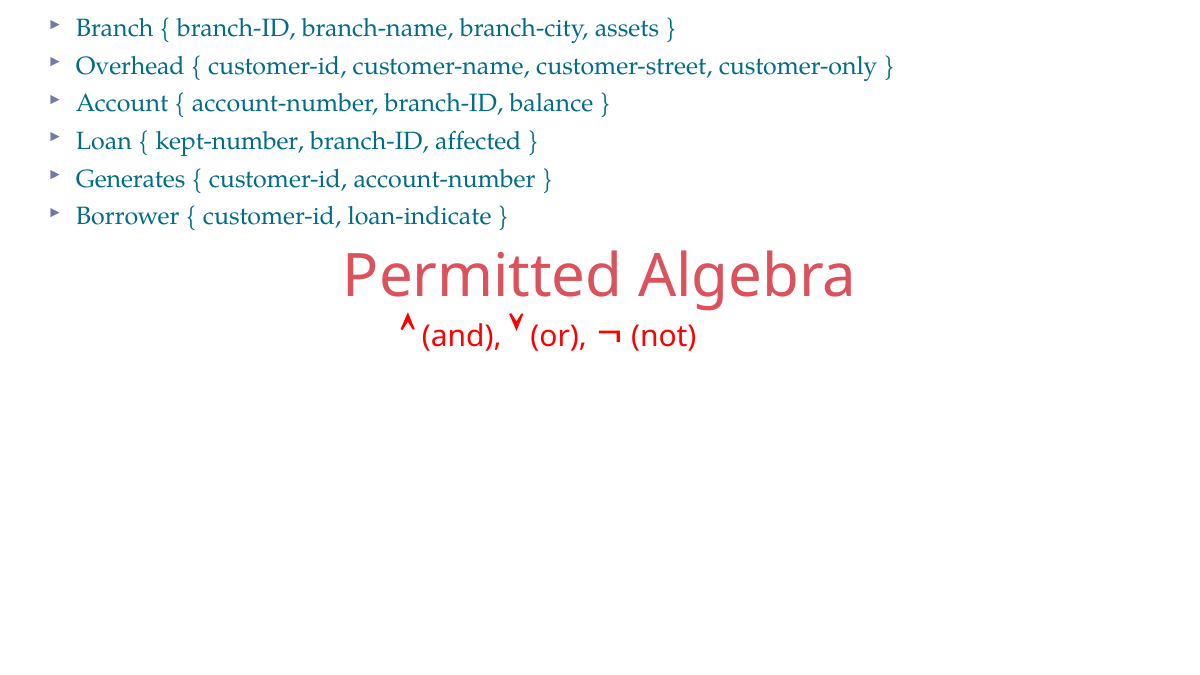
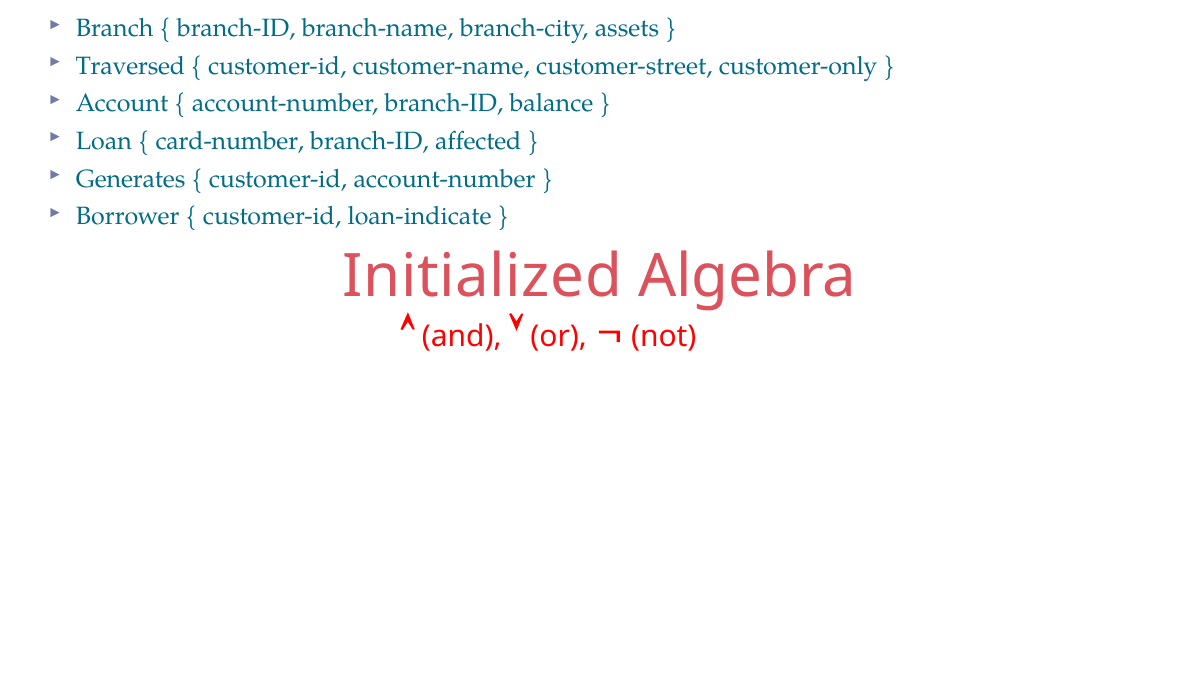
Overhead: Overhead -> Traversed
kept-number: kept-number -> card-number
Permitted: Permitted -> Initialized
